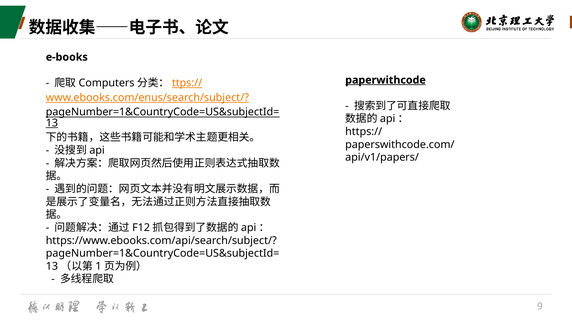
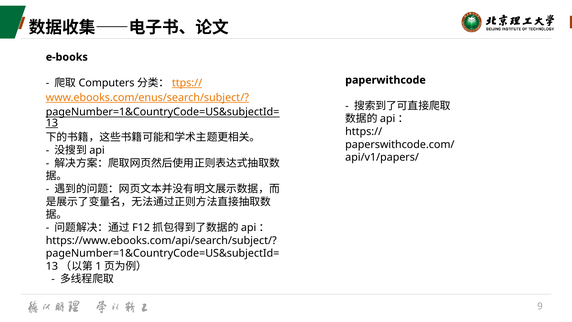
paperwithcode underline: present -> none
